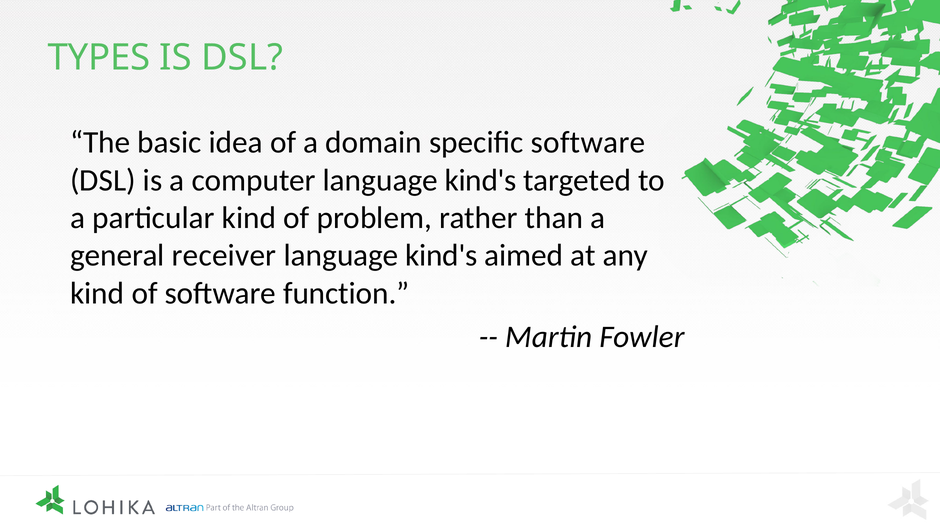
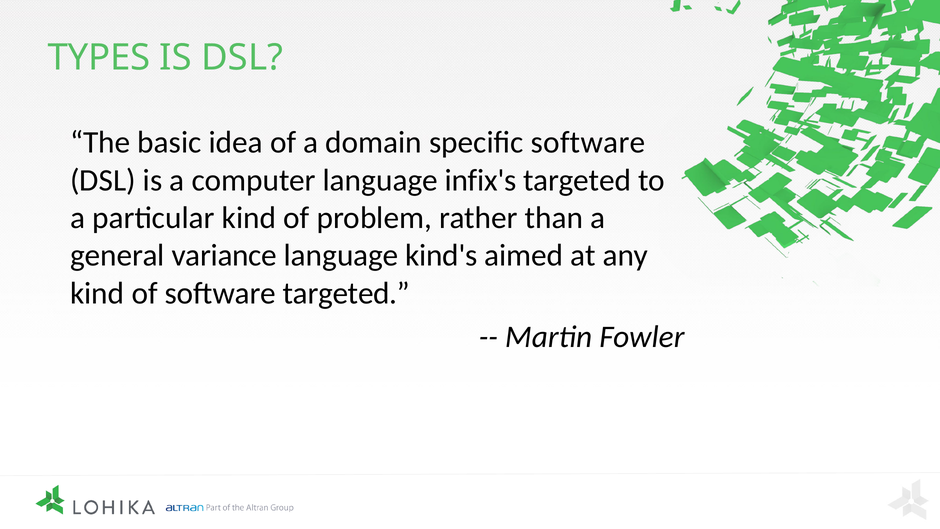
computer language kind's: kind's -> infix's
receiver: receiver -> variance
software function: function -> targeted
